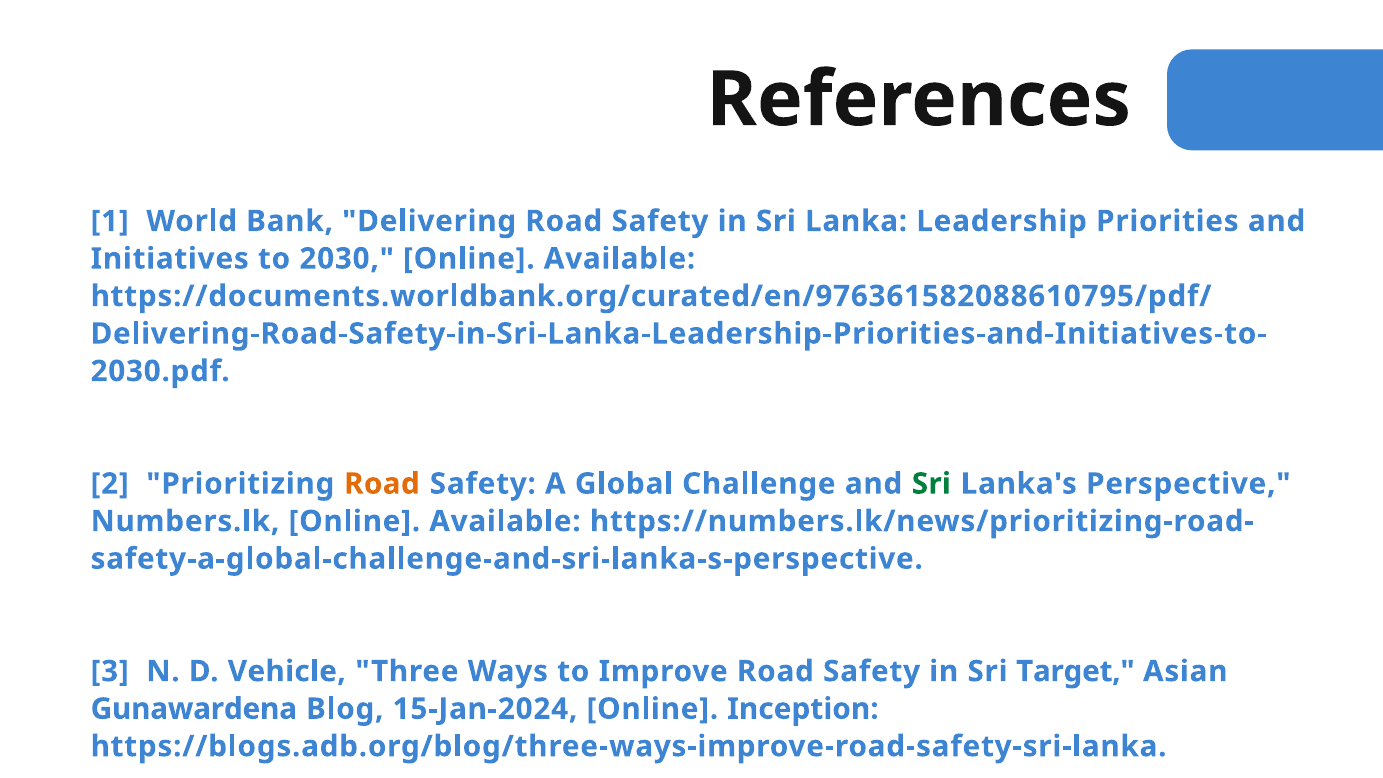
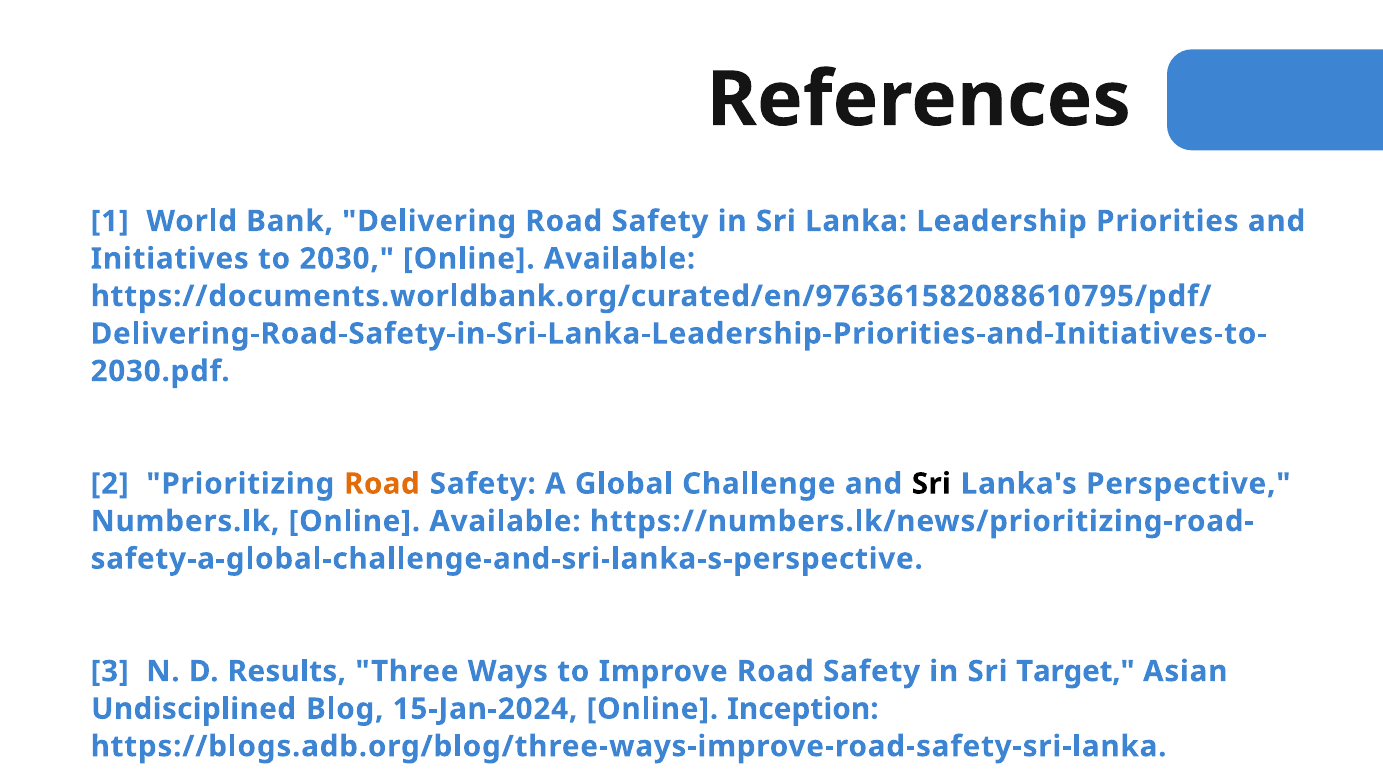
Sri at (931, 484) colour: green -> black
Vehicle: Vehicle -> Results
Gunawardena: Gunawardena -> Undisciplined
